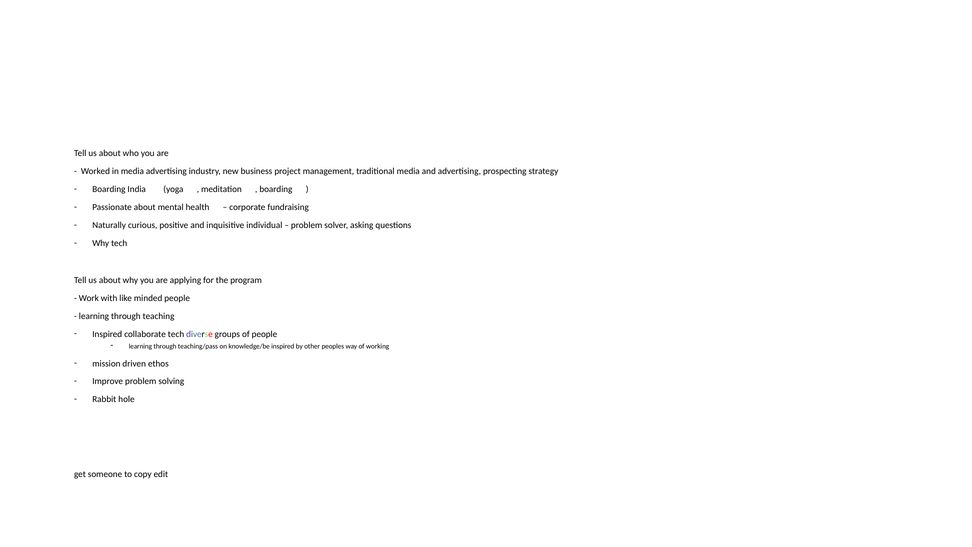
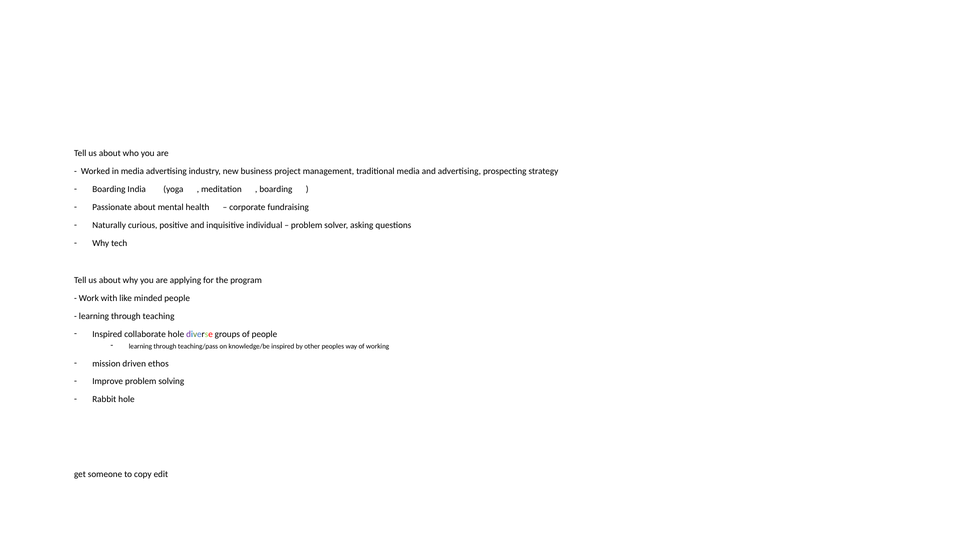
collaborate tech: tech -> hole
